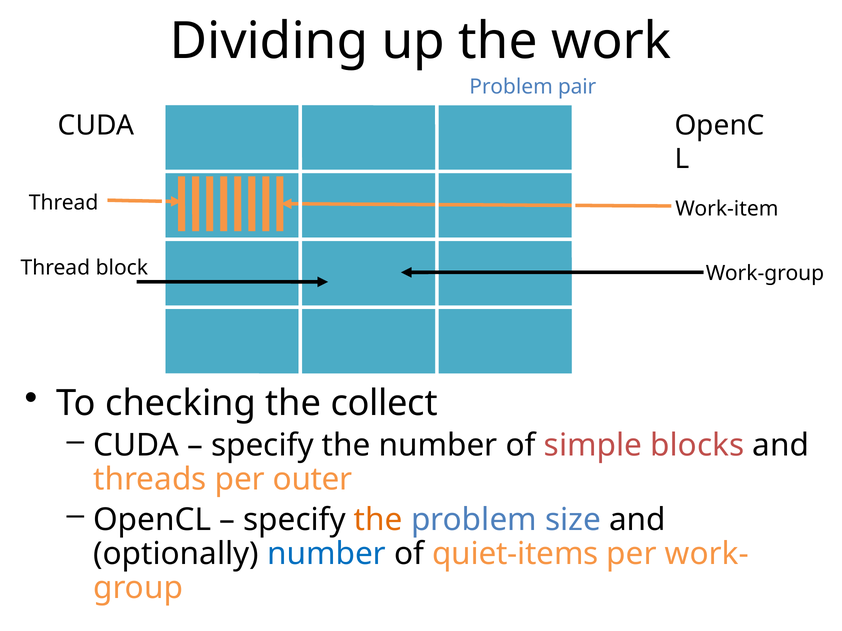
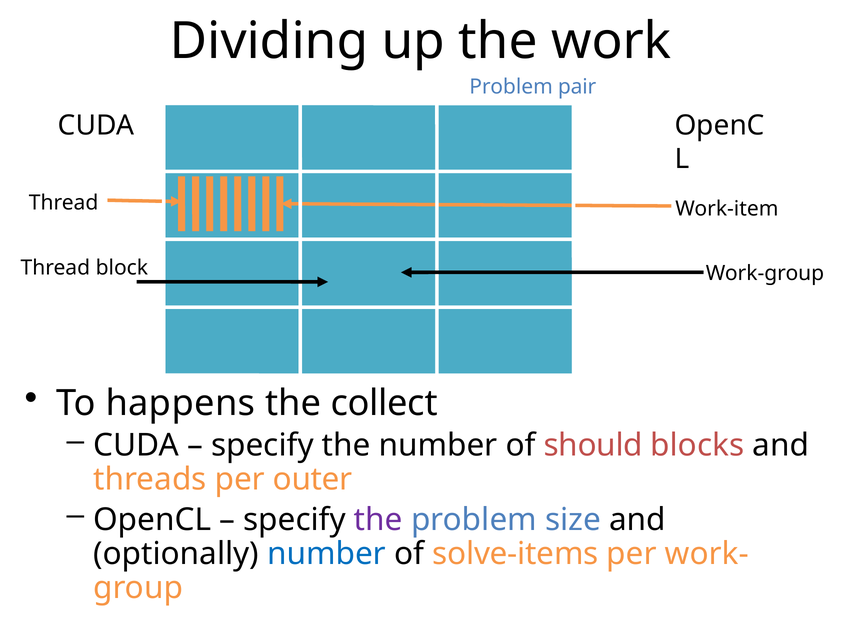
checking: checking -> happens
simple: simple -> should
the at (378, 520) colour: orange -> purple
quiet-items: quiet-items -> solve-items
